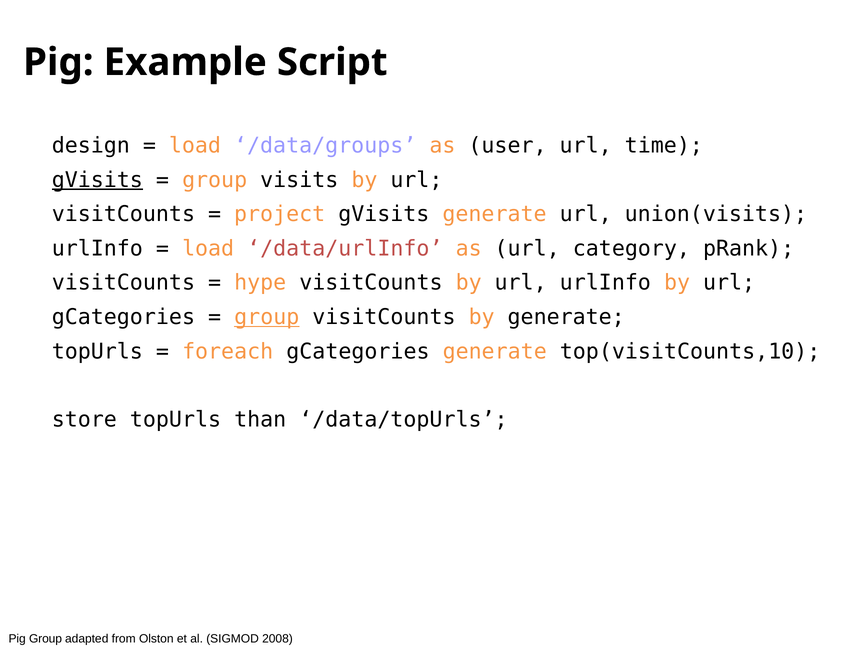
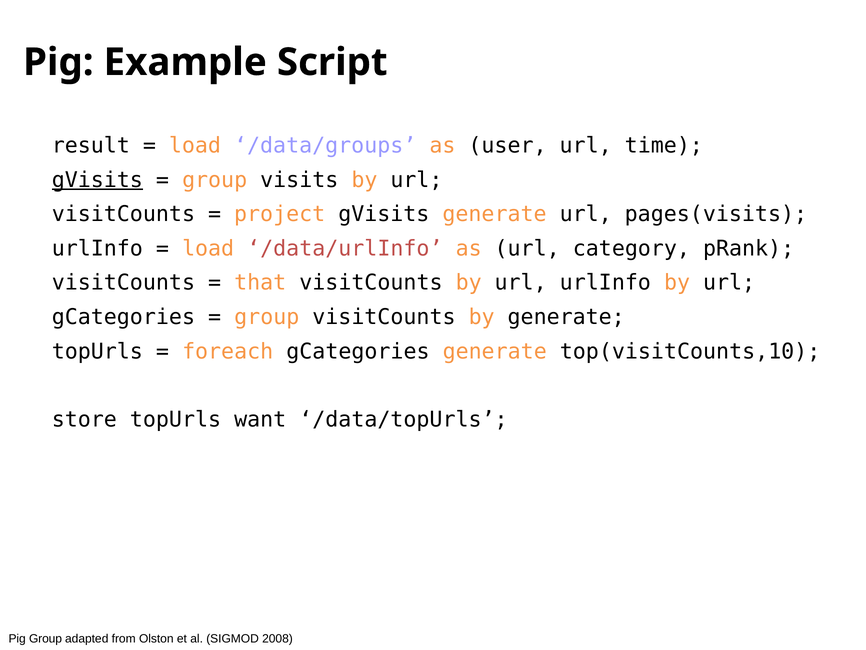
design: design -> result
union(visits: union(visits -> pages(visits
hype: hype -> that
group at (267, 317) underline: present -> none
than: than -> want
